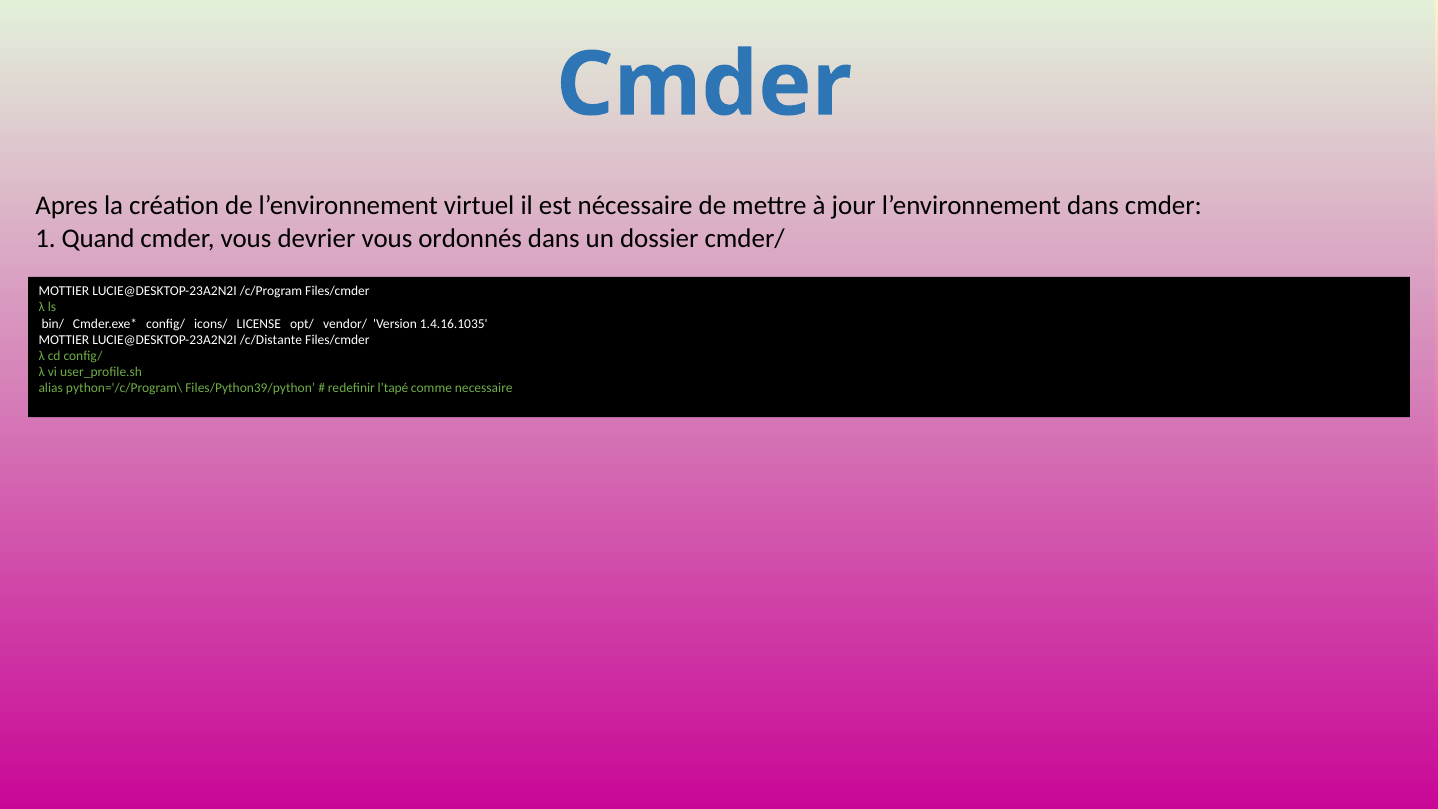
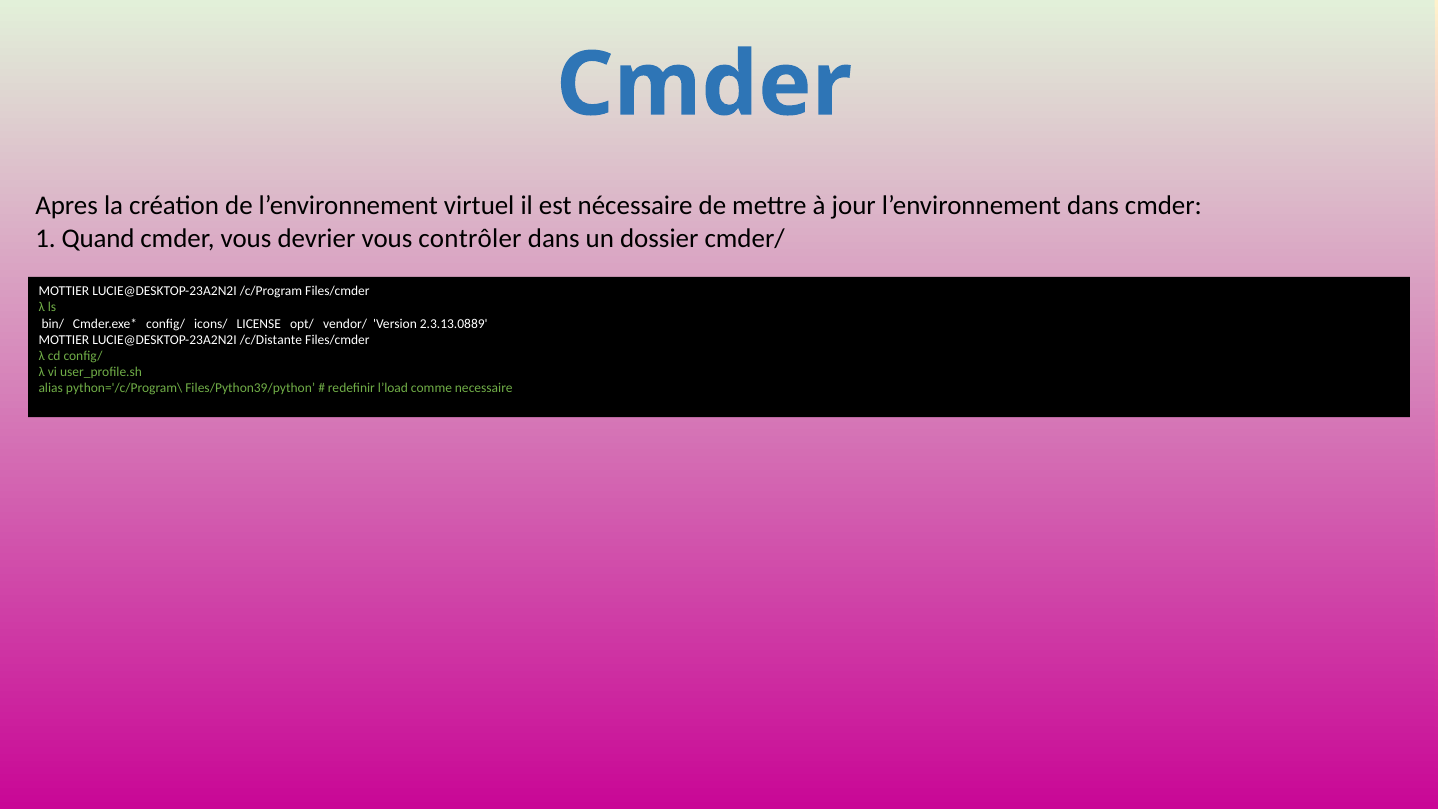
ordonnés: ordonnés -> contrôler
1.4.16.1035: 1.4.16.1035 -> 2.3.13.0889
l’tapé: l’tapé -> l’load
